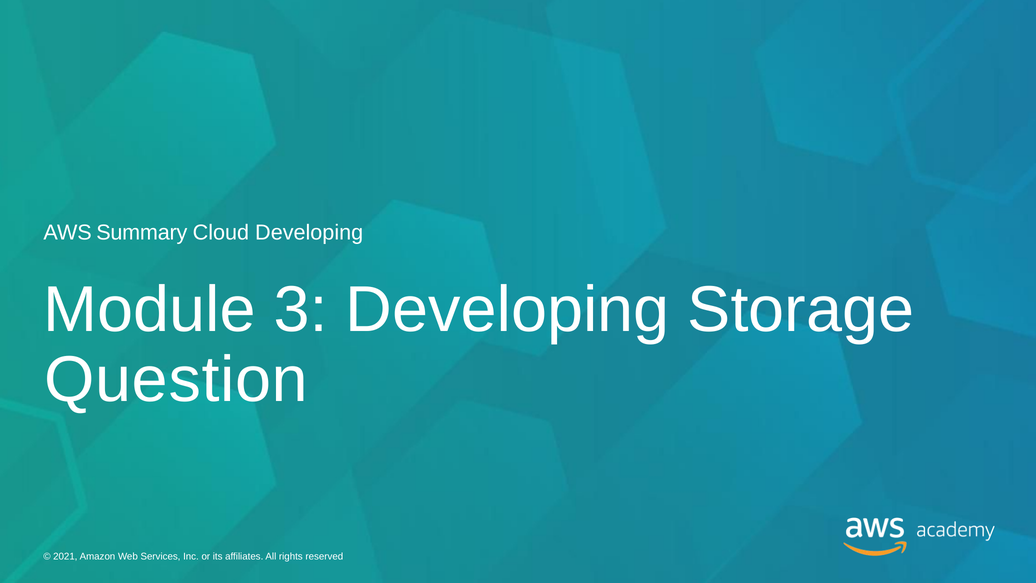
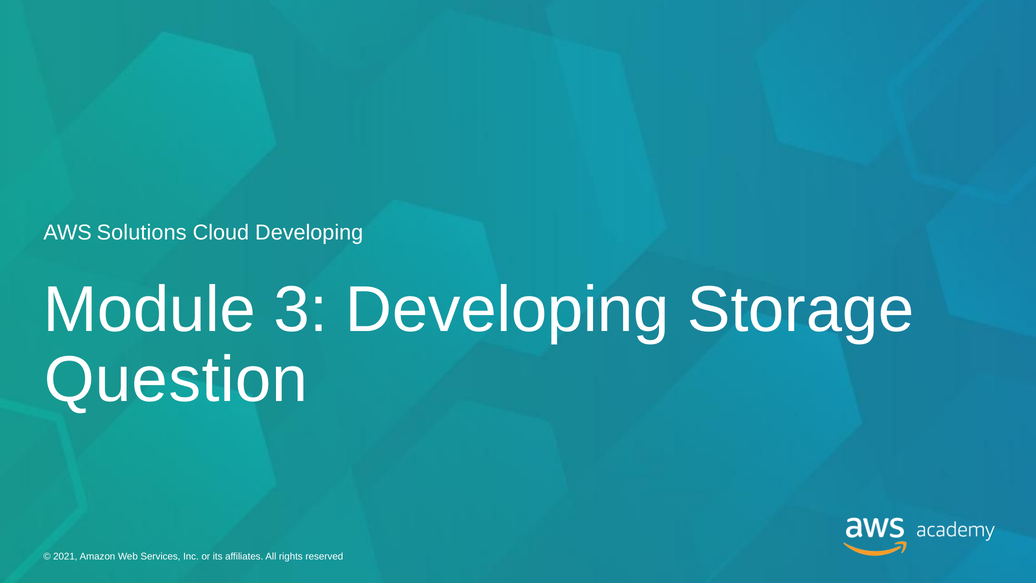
Summary: Summary -> Solutions
